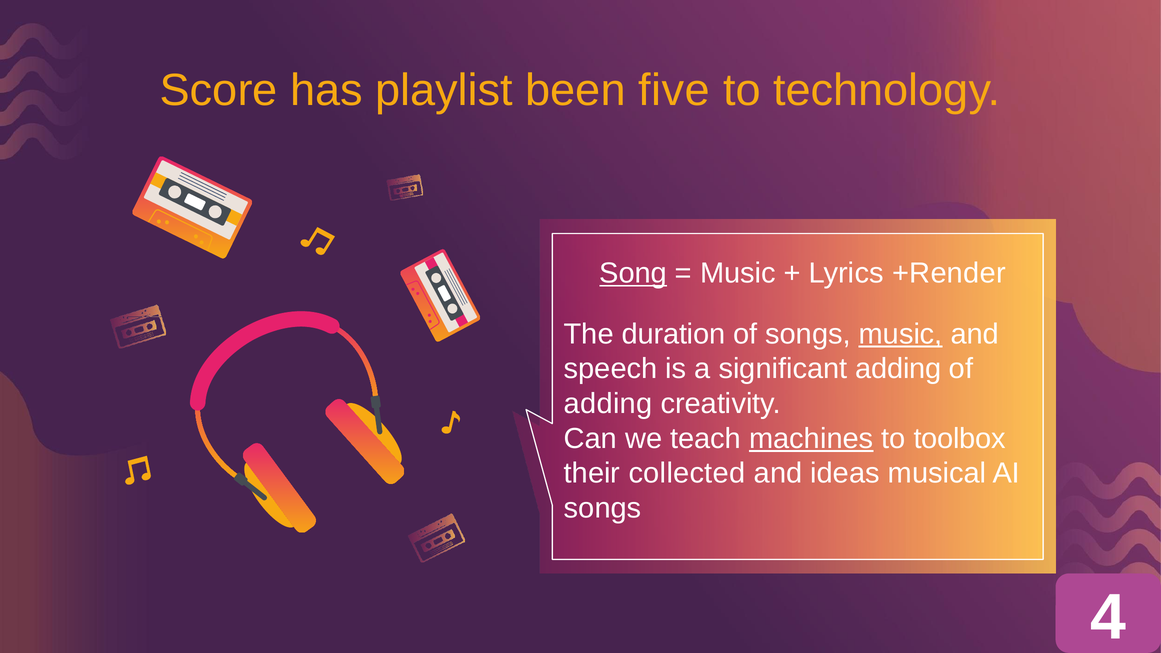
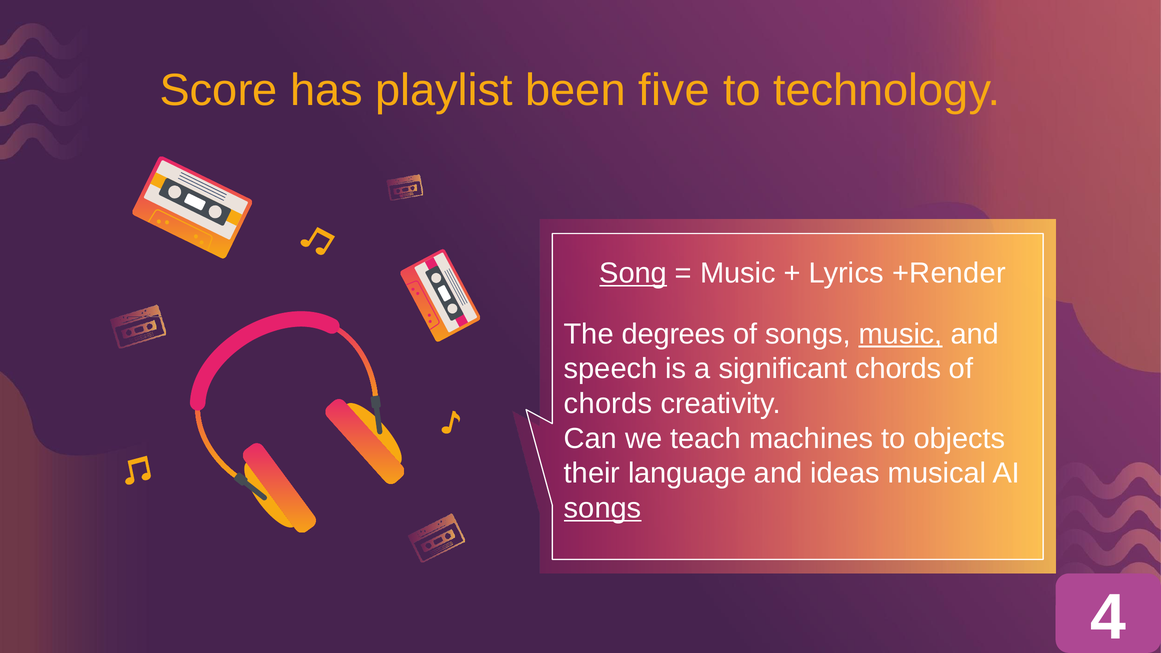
duration: duration -> degrees
significant adding: adding -> chords
adding at (608, 404): adding -> chords
machines underline: present -> none
toolbox: toolbox -> objects
collected: collected -> language
songs at (603, 508) underline: none -> present
